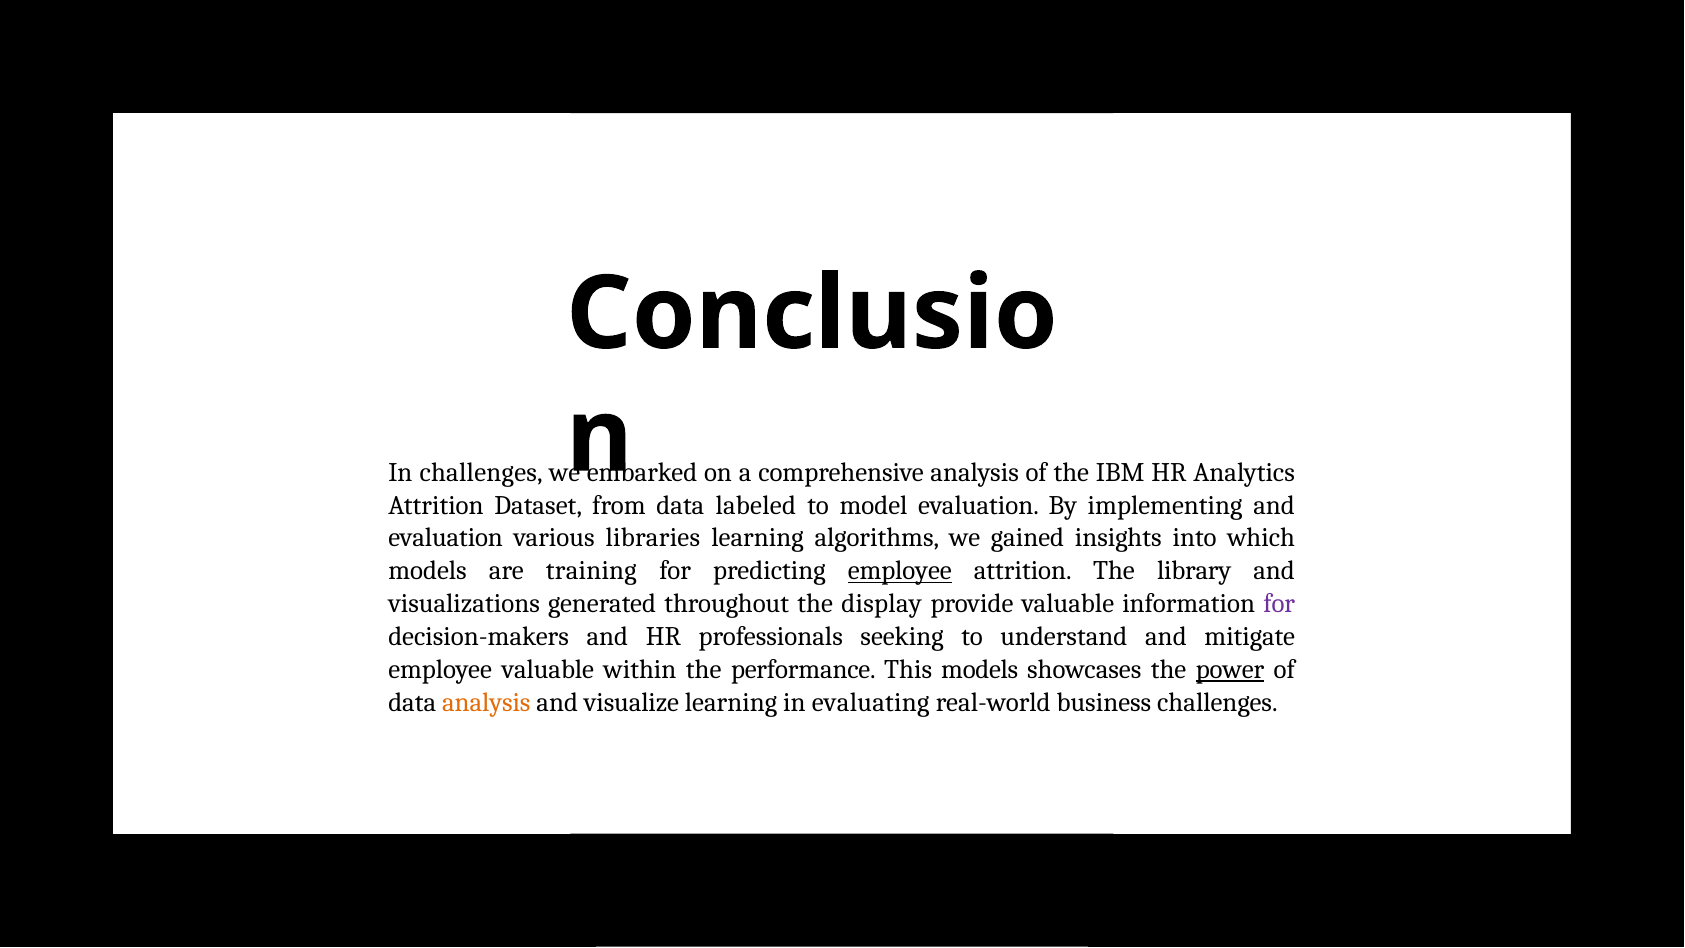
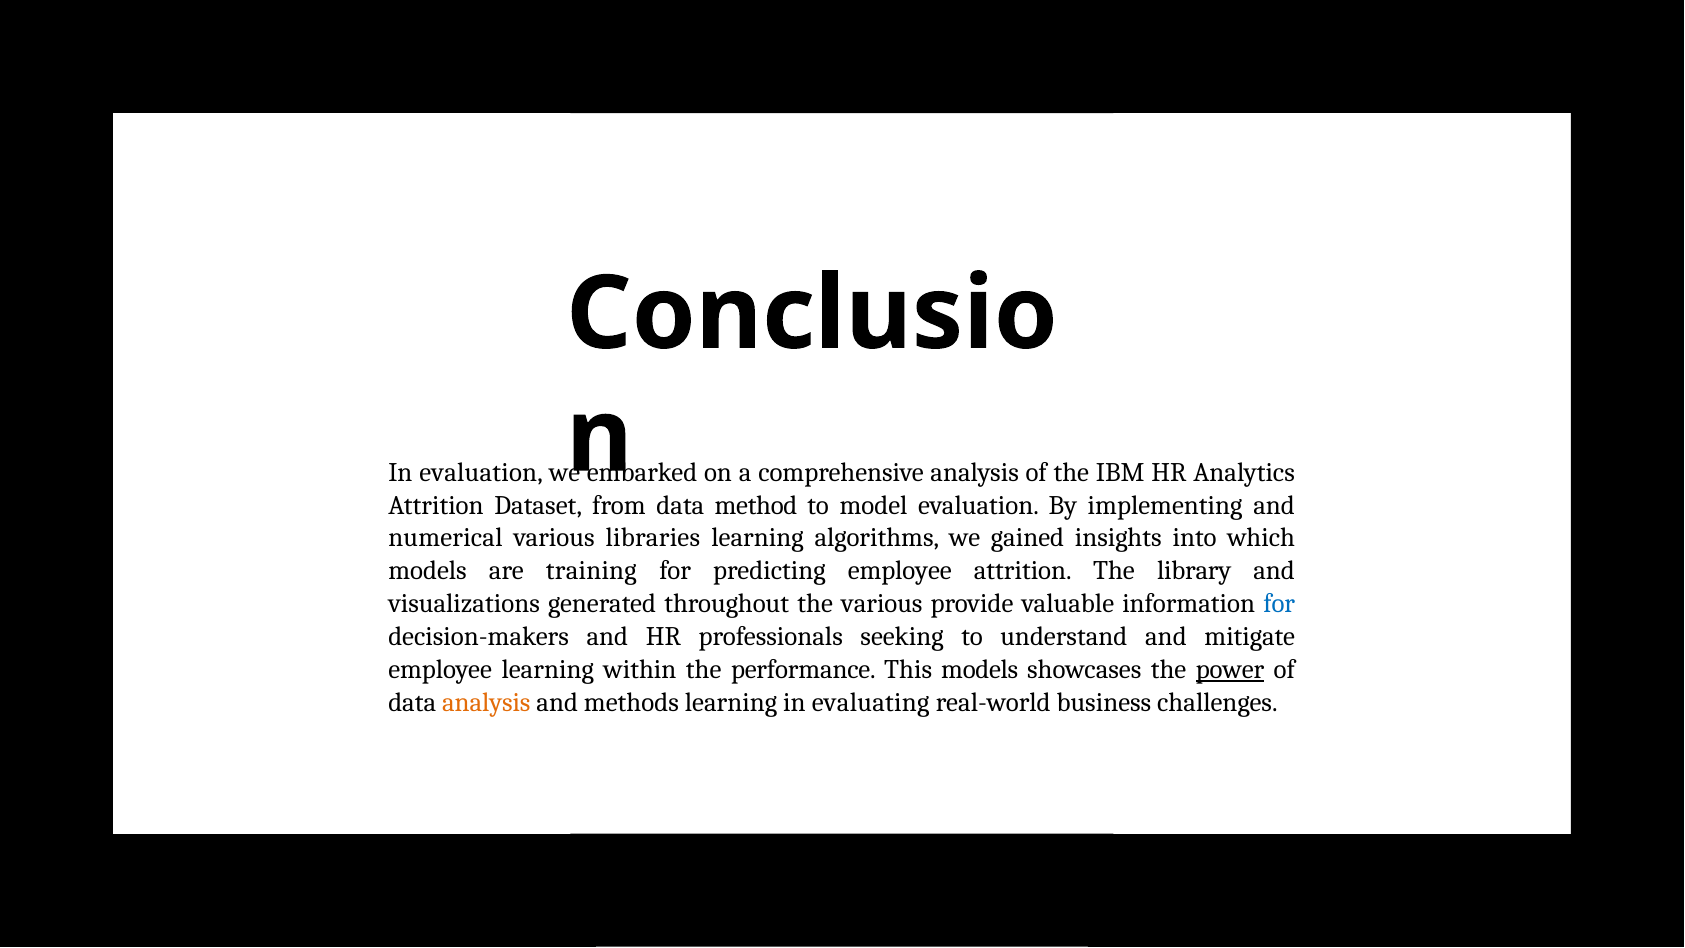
In challenges: challenges -> evaluation
labeled: labeled -> method
evaluation at (446, 538): evaluation -> numerical
employee at (900, 571) underline: present -> none
the display: display -> various
for at (1279, 604) colour: purple -> blue
employee valuable: valuable -> learning
visualize: visualize -> methods
